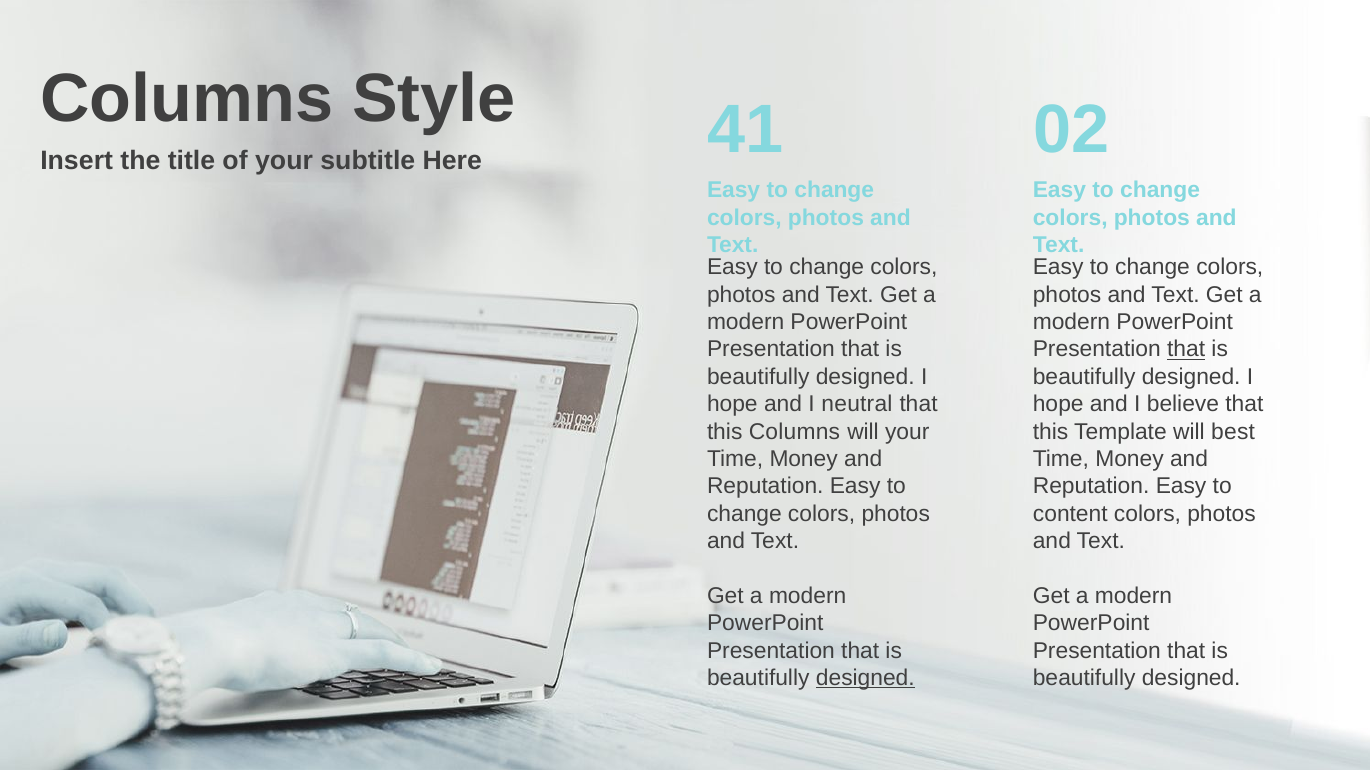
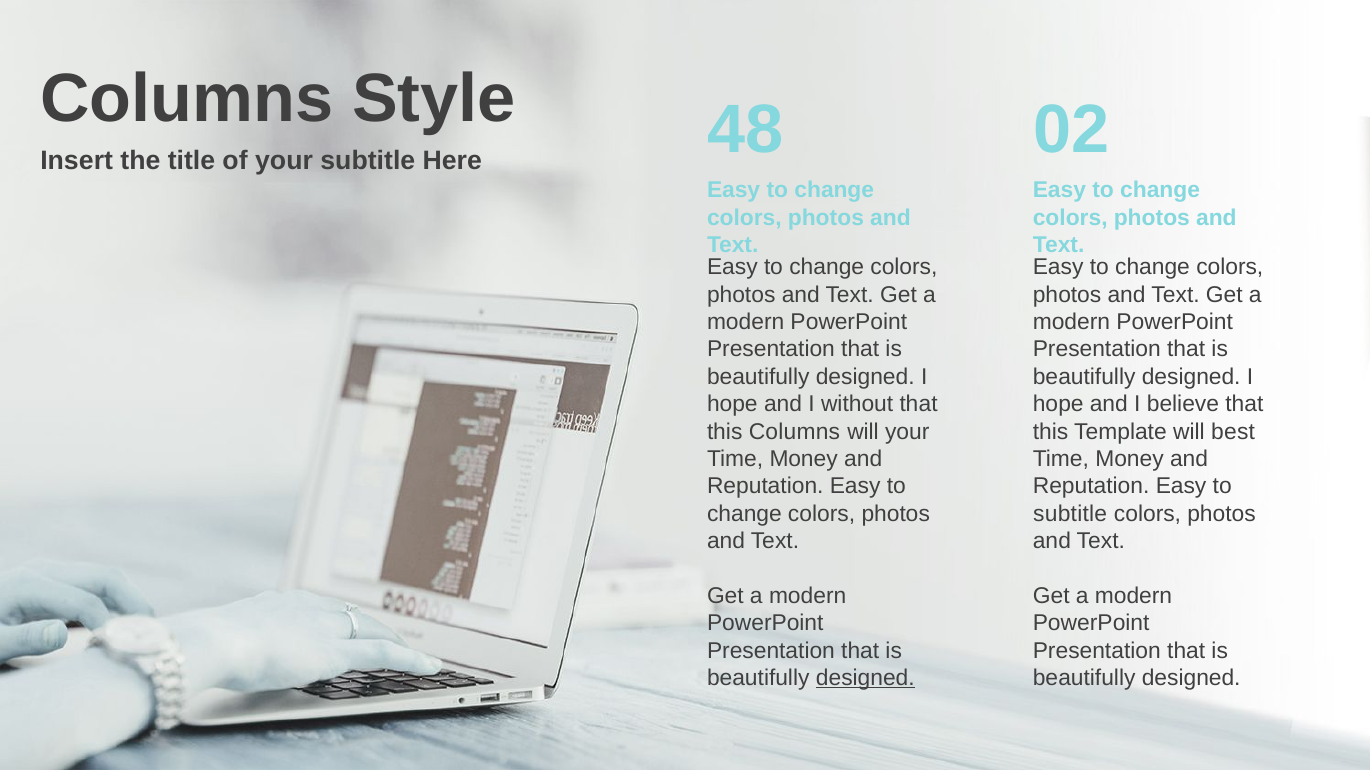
41: 41 -> 48
that at (1186, 350) underline: present -> none
neutral: neutral -> without
content at (1070, 514): content -> subtitle
